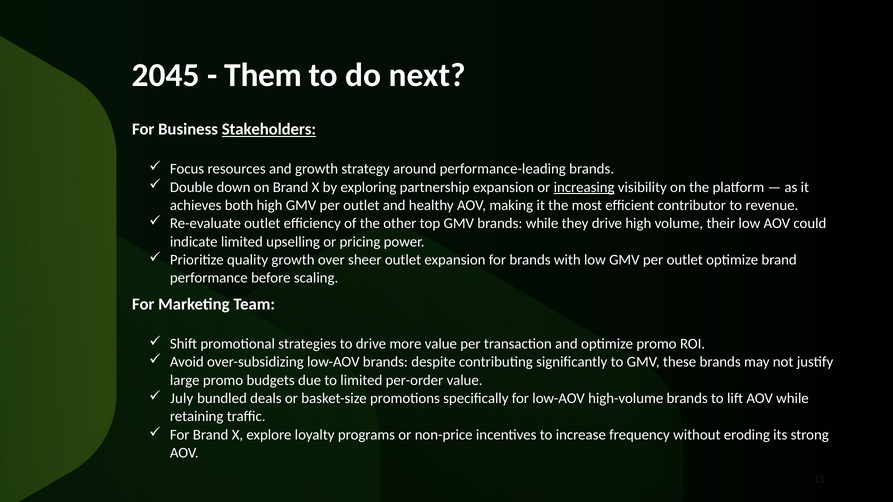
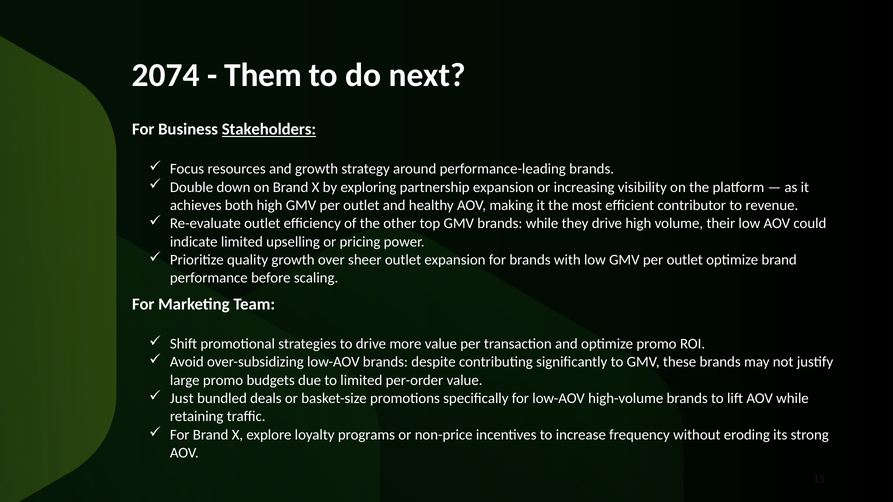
2045: 2045 -> 2074
increasing underline: present -> none
July: July -> Just
